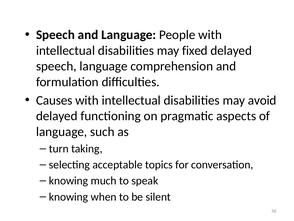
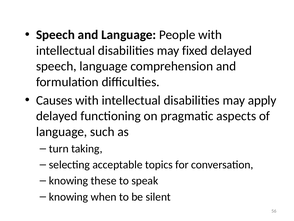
avoid: avoid -> apply
much: much -> these
